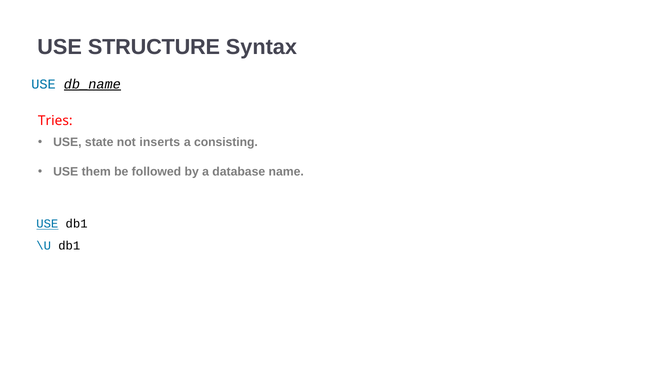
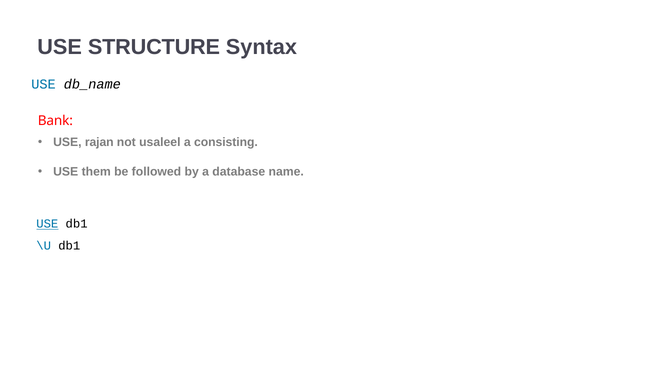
db_name underline: present -> none
Tries: Tries -> Bank
state: state -> rajan
inserts: inserts -> usaleel
